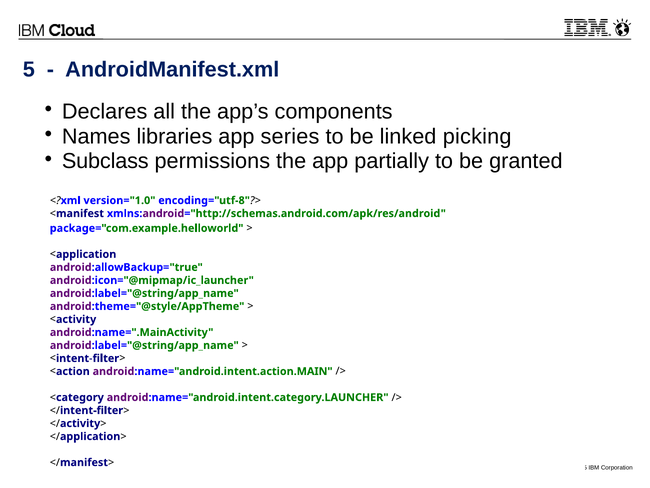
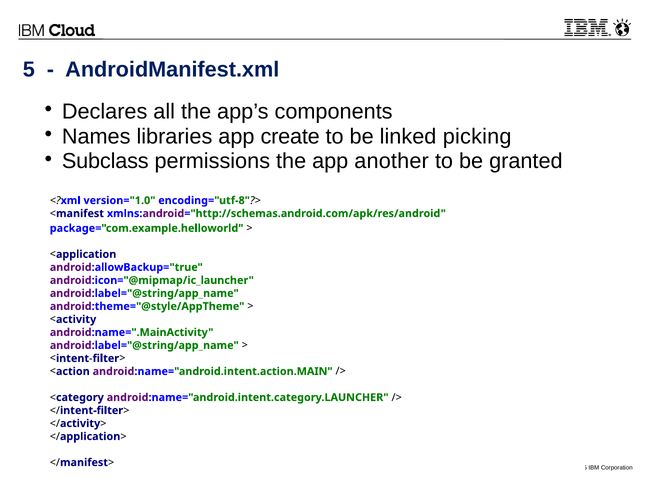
series: series -> create
partially: partially -> another
